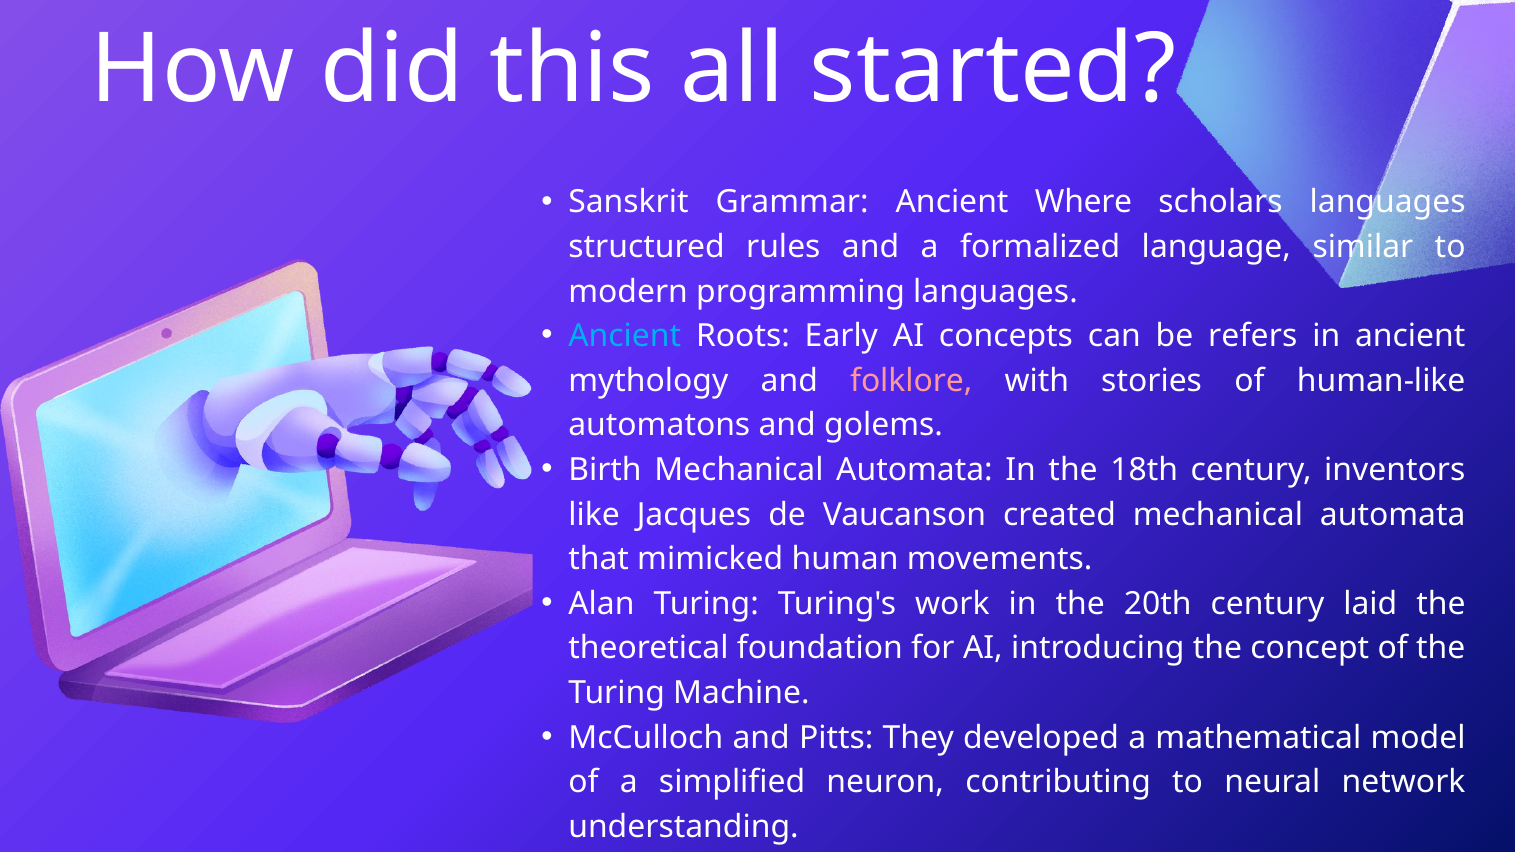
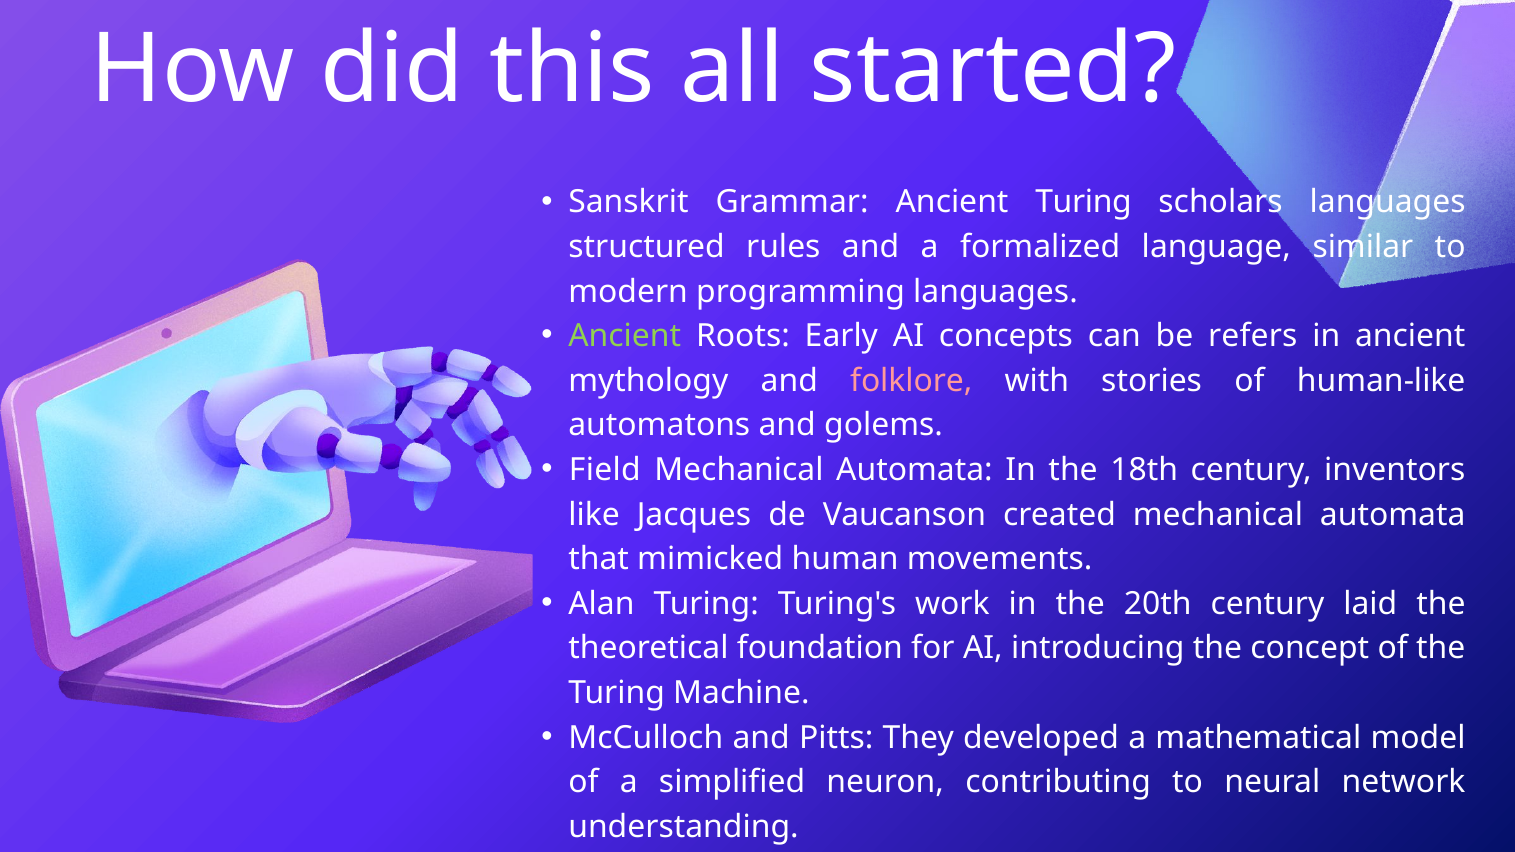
Ancient Where: Where -> Turing
Ancient at (625, 336) colour: light blue -> light green
Birth: Birth -> Field
